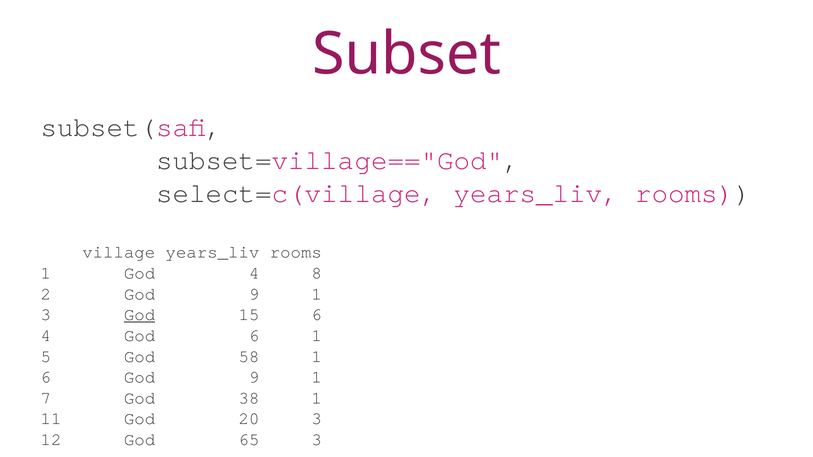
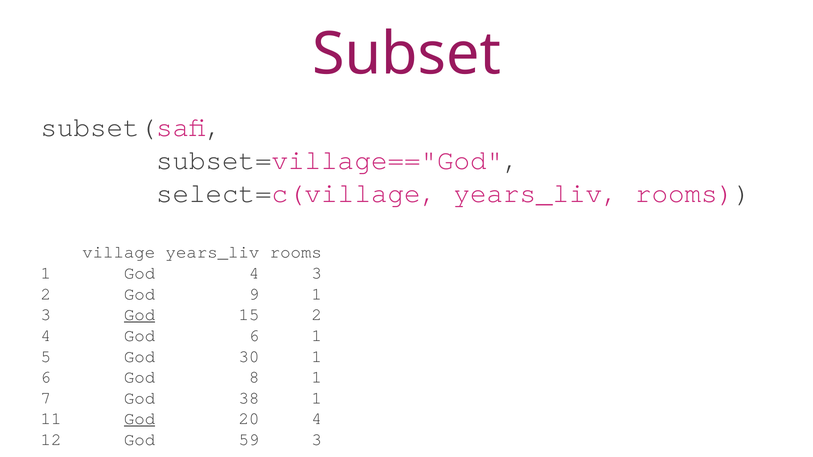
4 8: 8 -> 3
15 6: 6 -> 2
58: 58 -> 30
6 God 9: 9 -> 8
God at (140, 419) underline: none -> present
20 3: 3 -> 4
65: 65 -> 59
